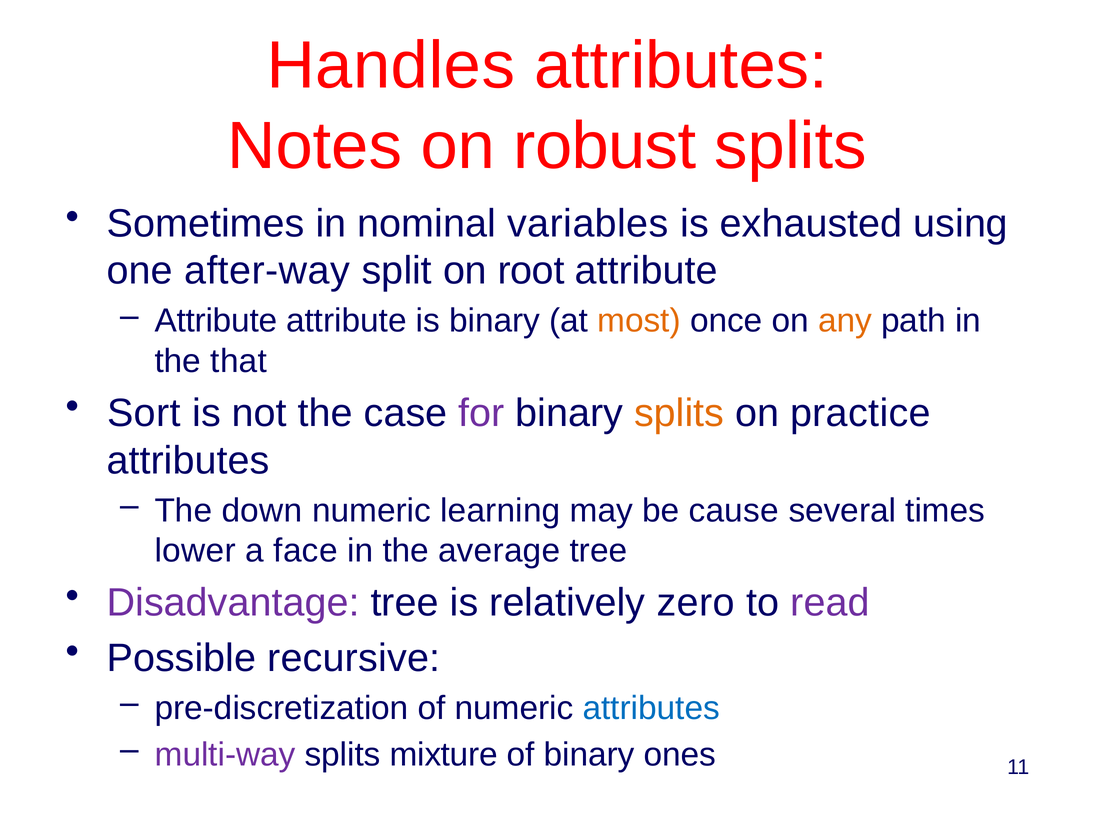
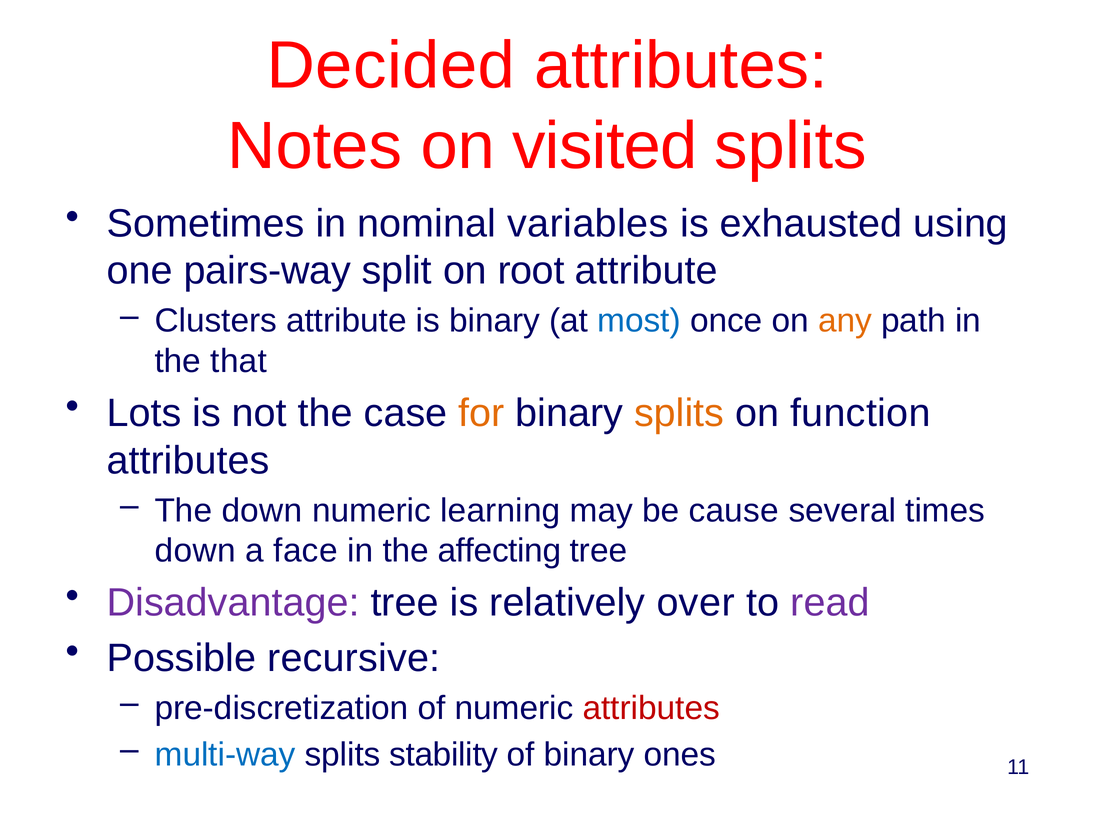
Handles: Handles -> Decided
robust: robust -> visited
after-way: after-way -> pairs-way
Attribute at (216, 321): Attribute -> Clusters
most colour: orange -> blue
Sort: Sort -> Lots
for colour: purple -> orange
practice: practice -> function
lower at (195, 551): lower -> down
average: average -> affecting
zero: zero -> over
attributes at (651, 708) colour: blue -> red
multi-way colour: purple -> blue
mixture: mixture -> stability
